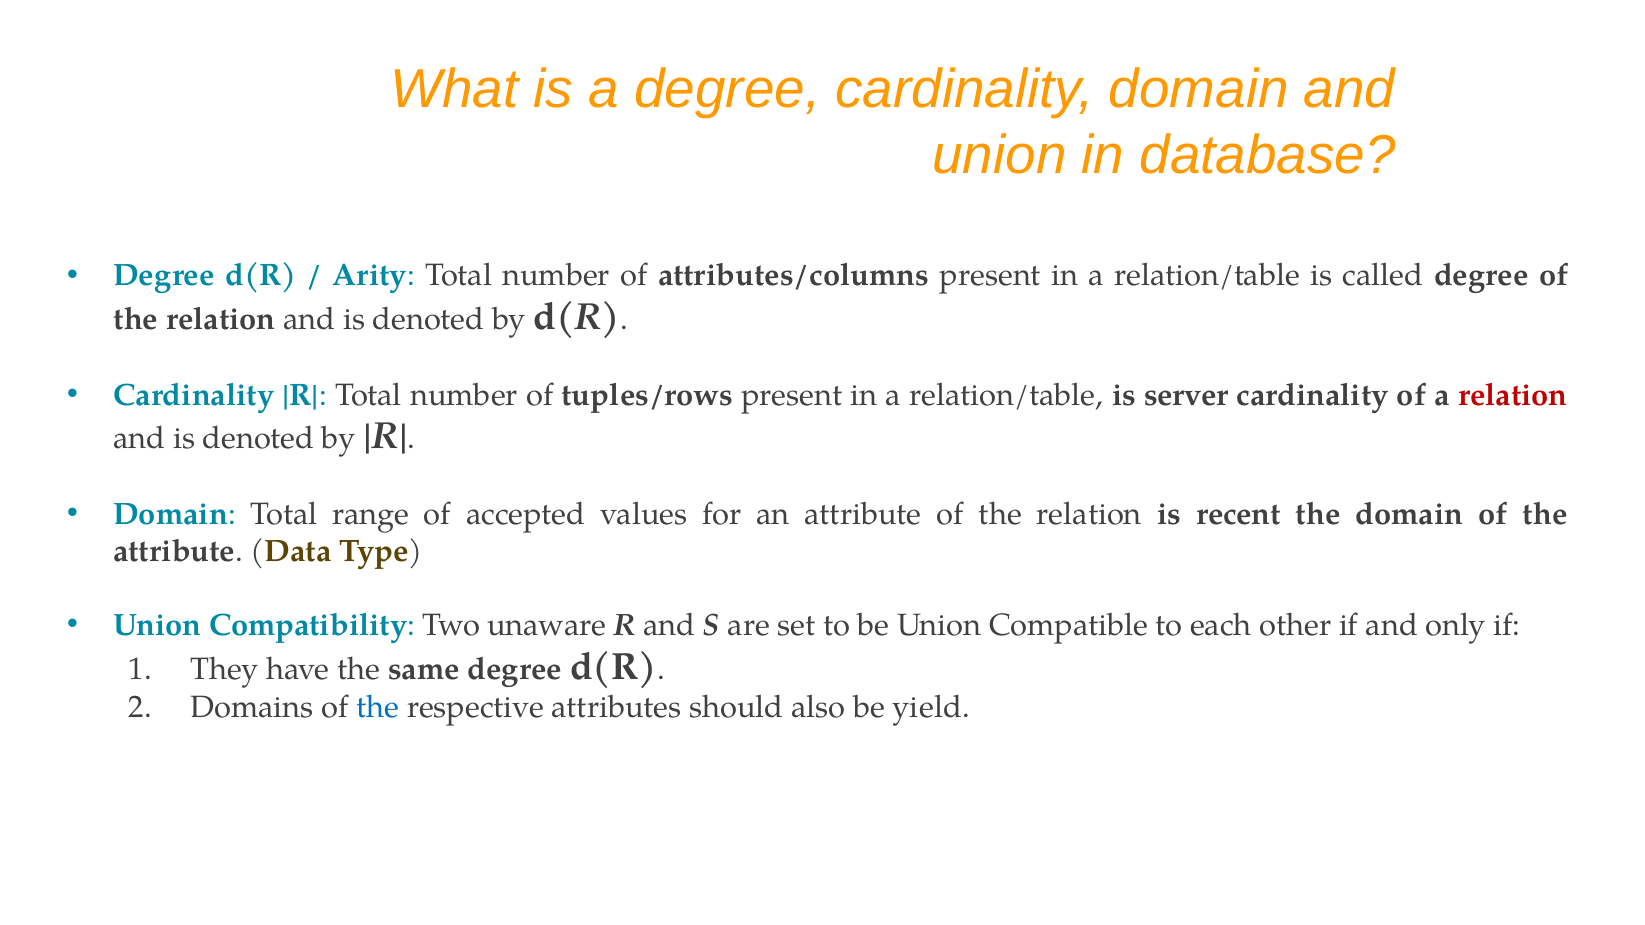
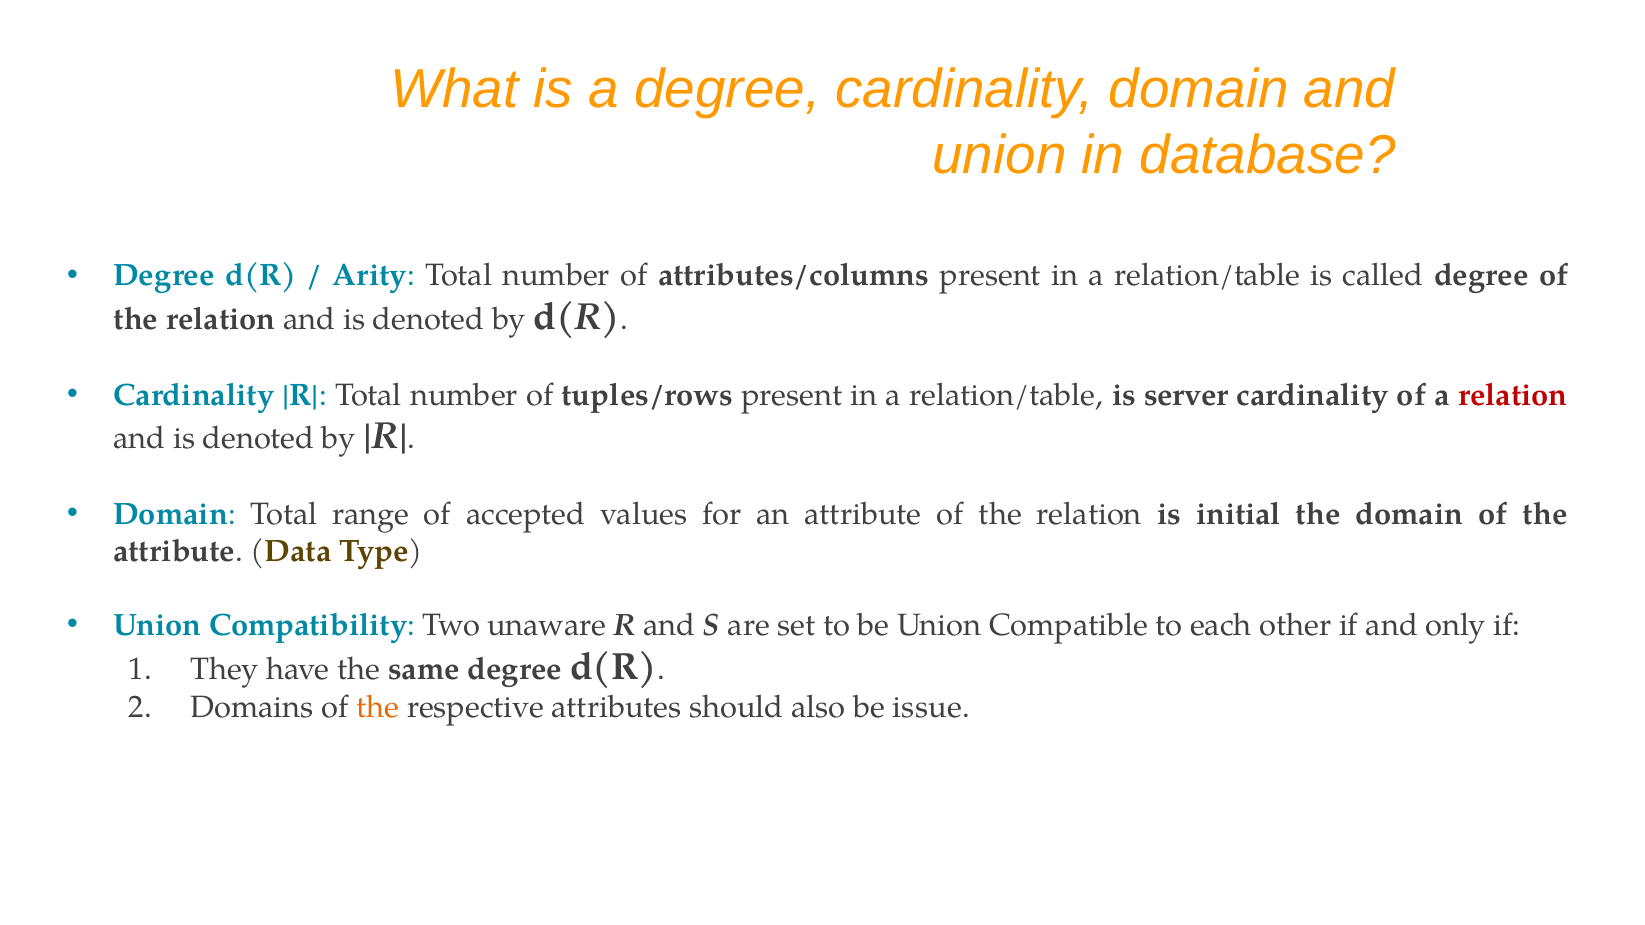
recent: recent -> initial
the at (378, 707) colour: blue -> orange
yield: yield -> issue
